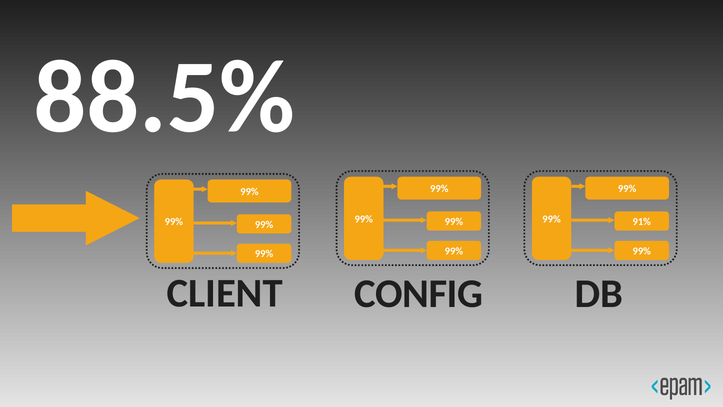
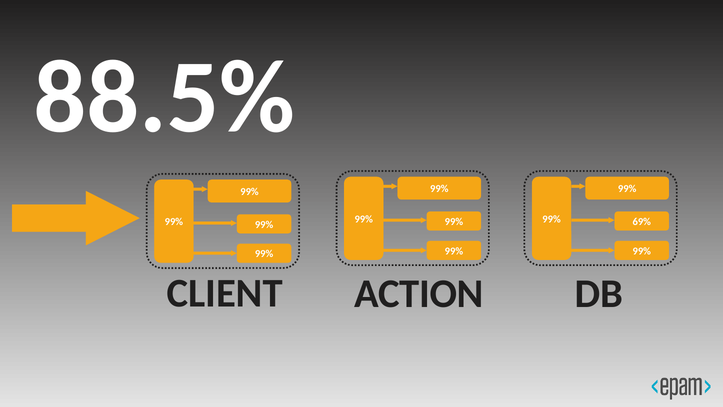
91%: 91% -> 69%
CONFIG: CONFIG -> ACTION
